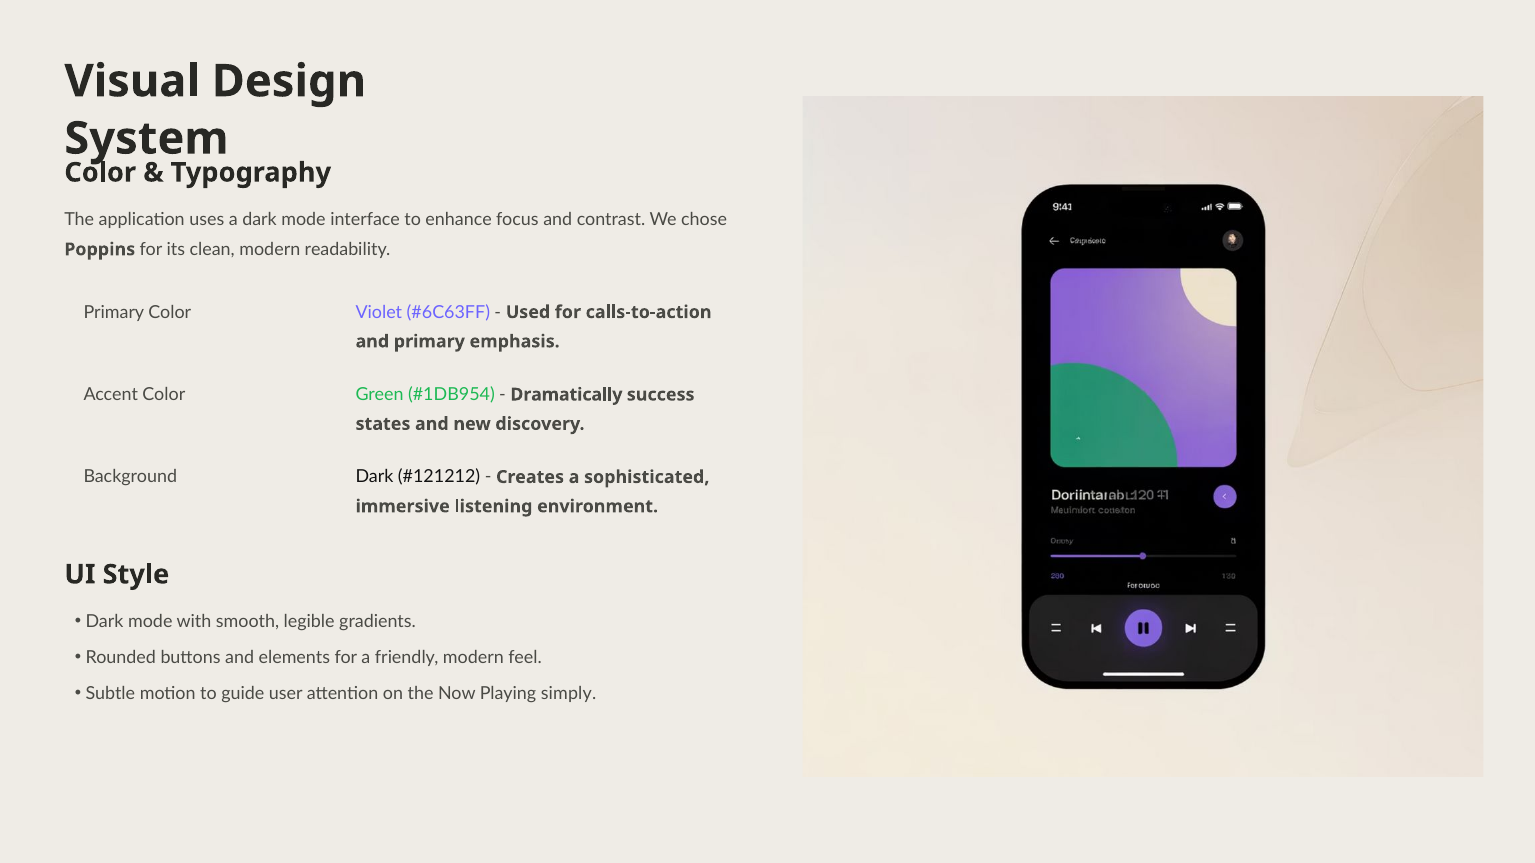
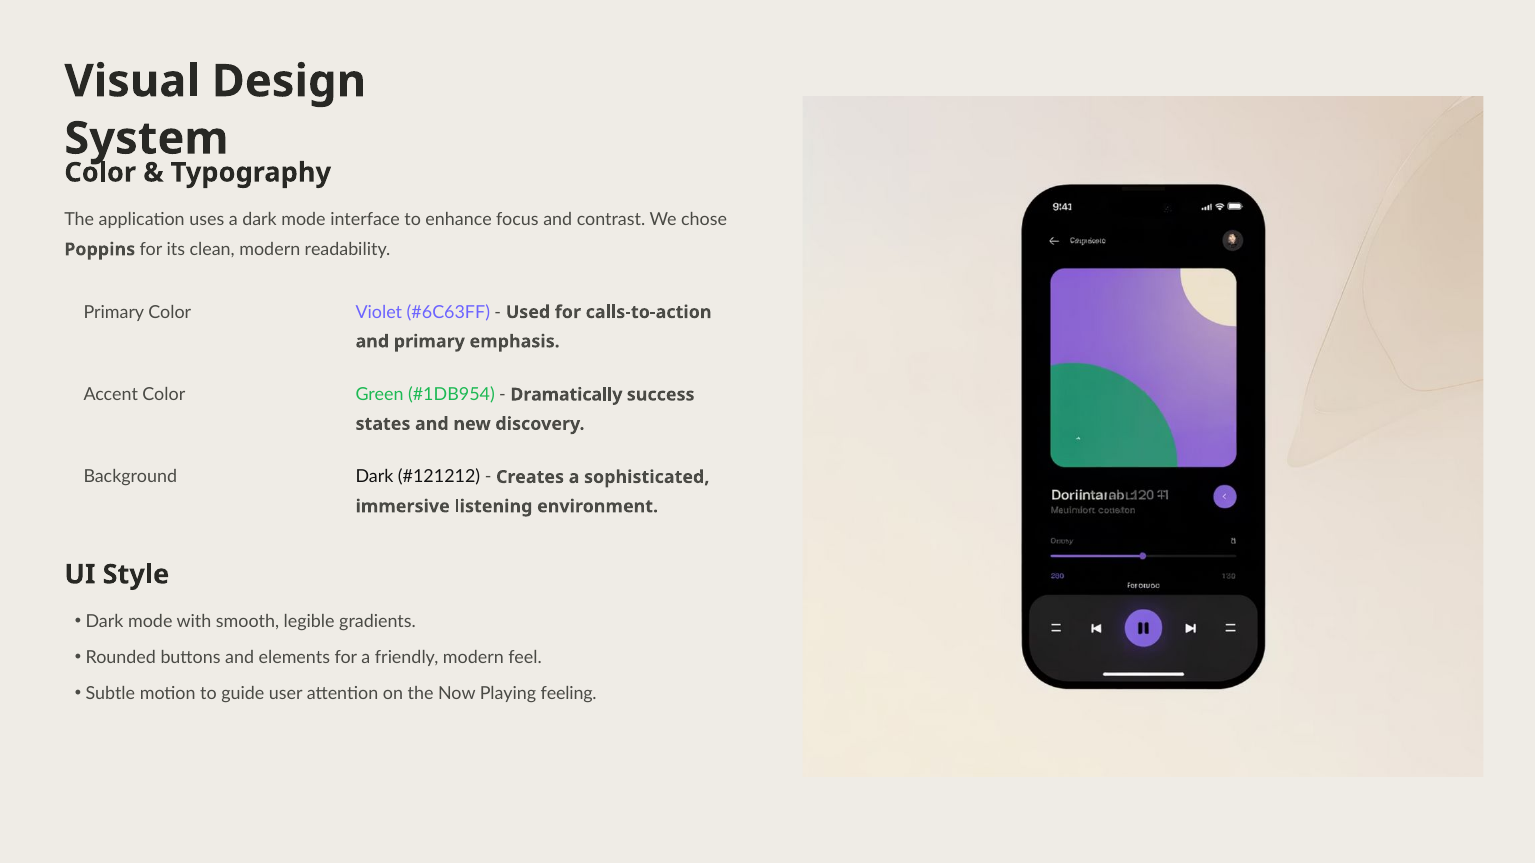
simply: simply -> feeling
